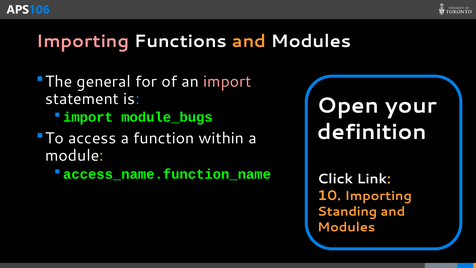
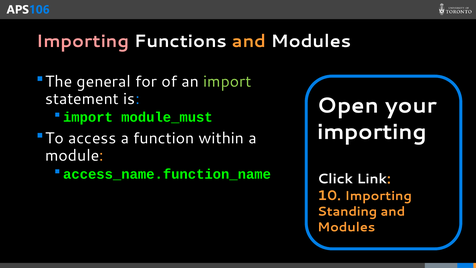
import at (227, 82) colour: pink -> light green
module_bugs: module_bugs -> module_must
definition at (372, 132): definition -> importing
